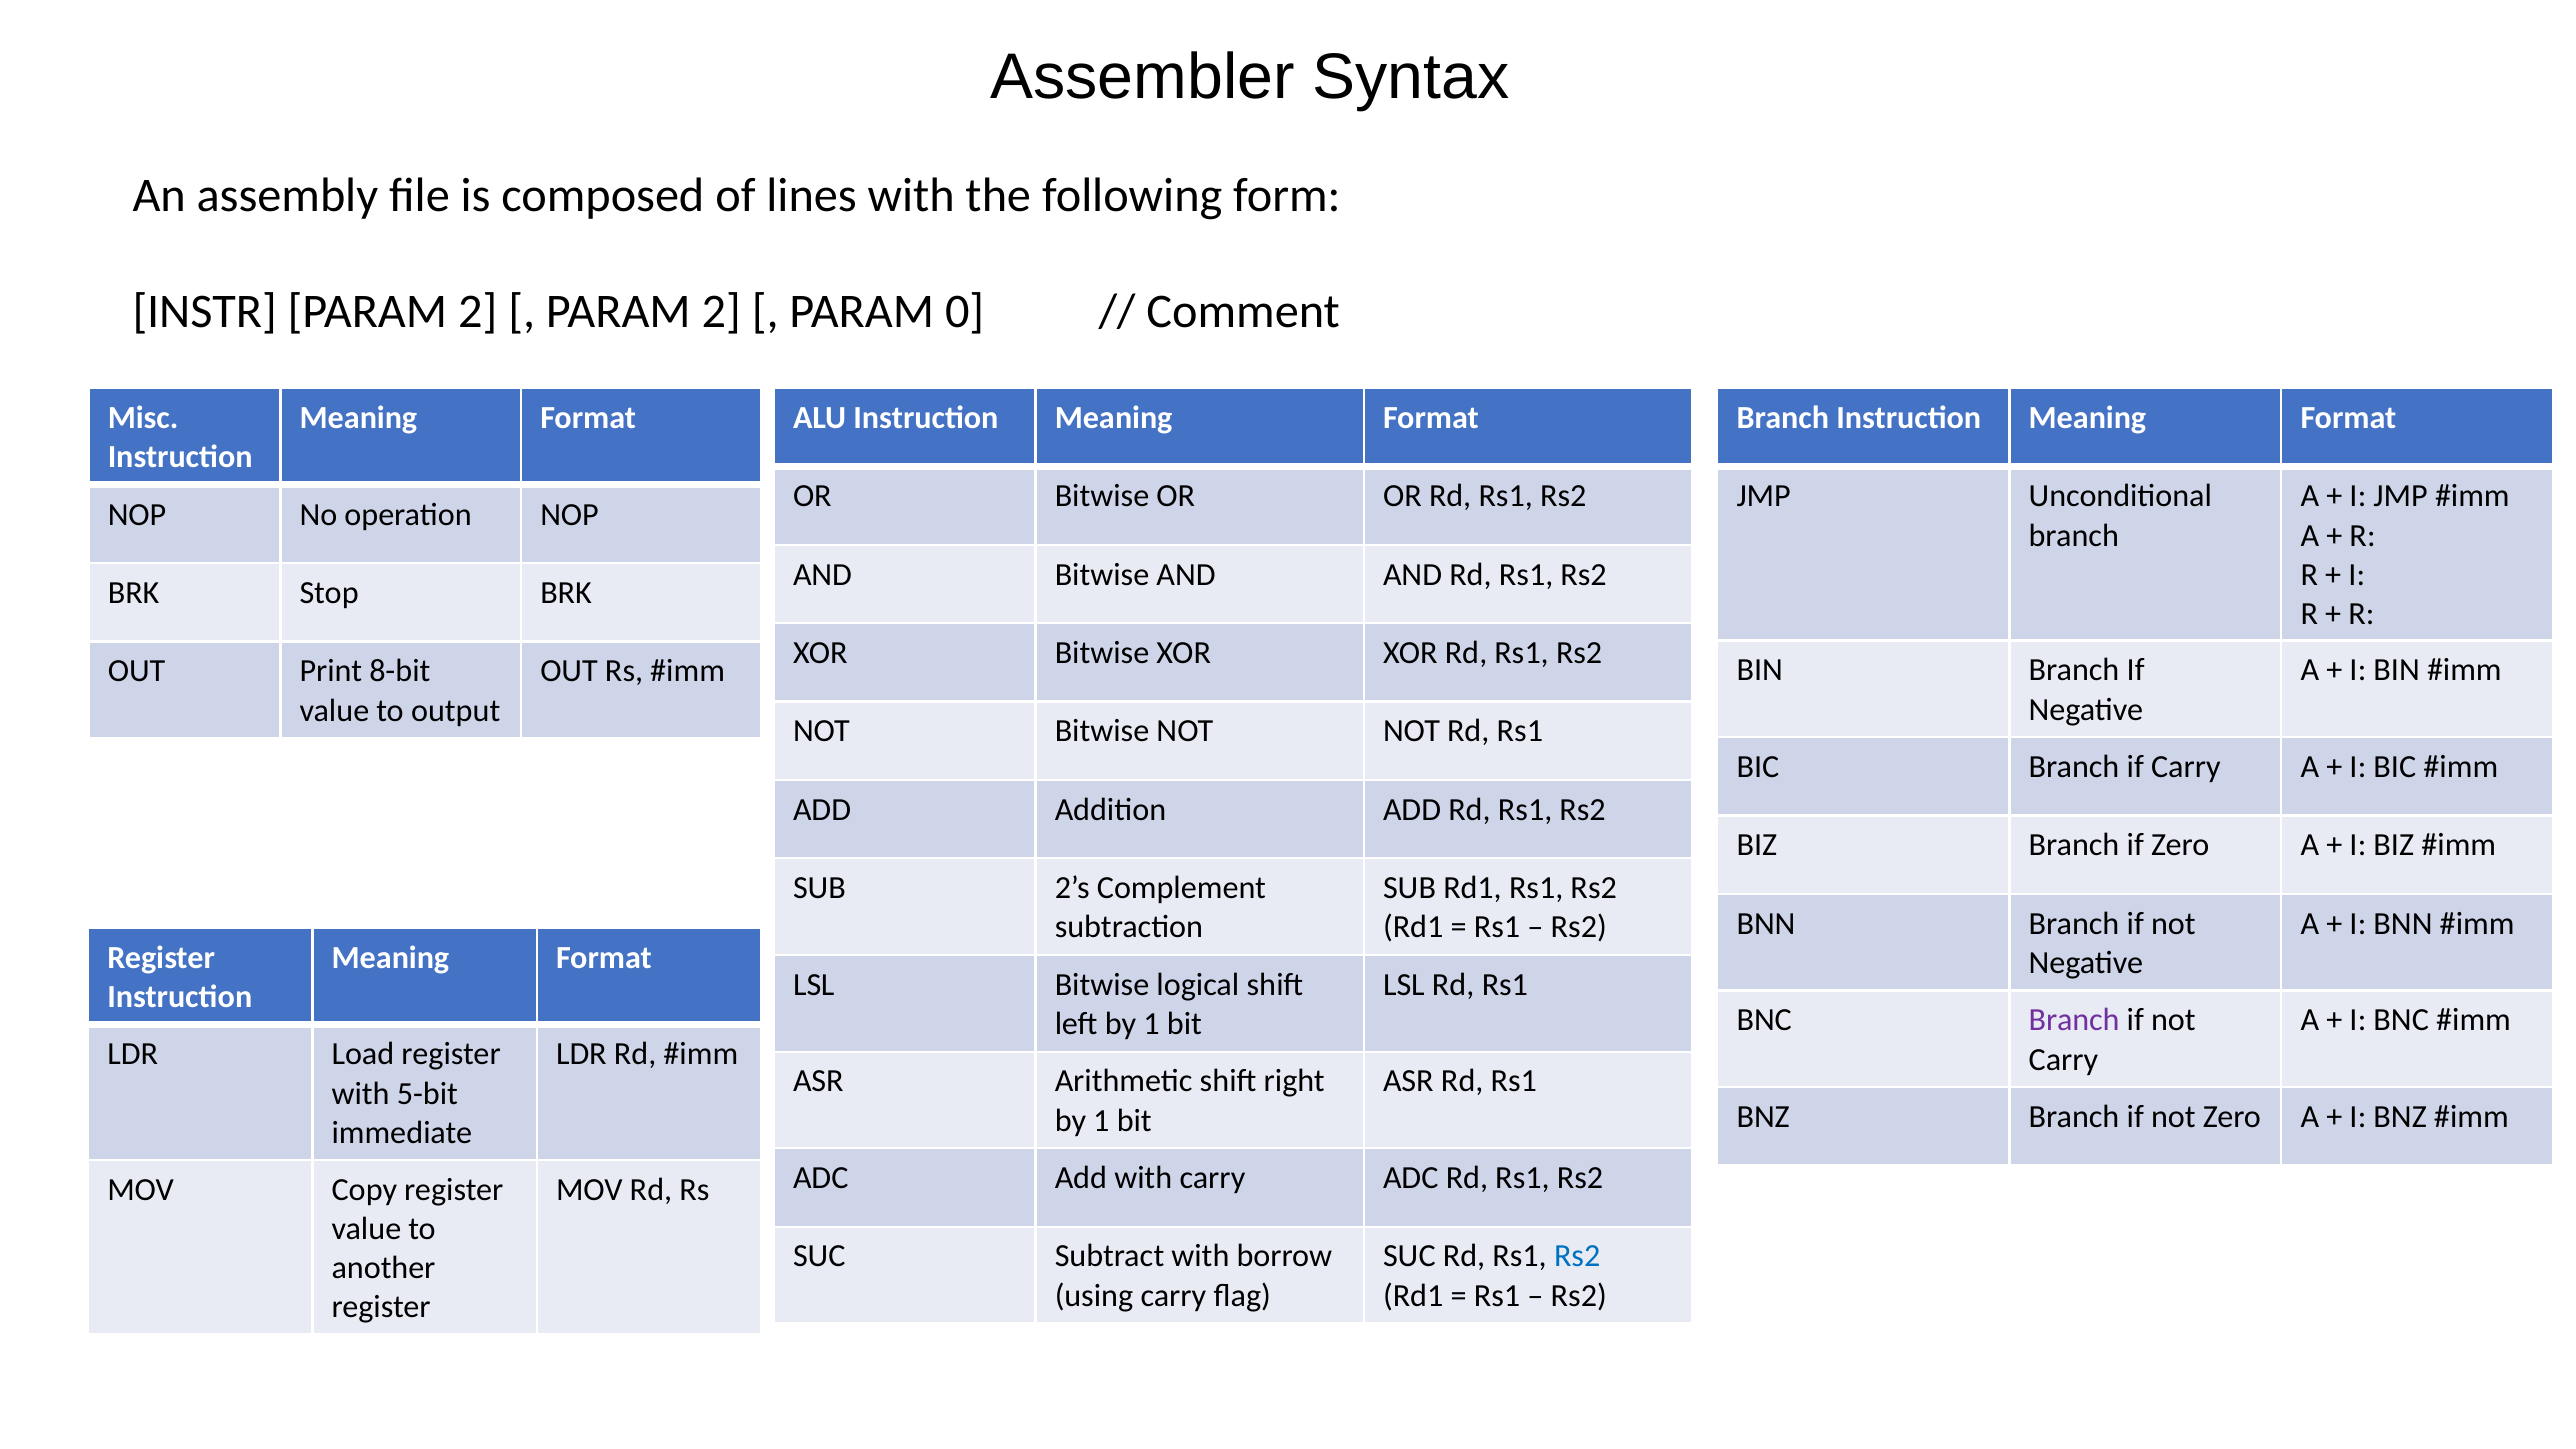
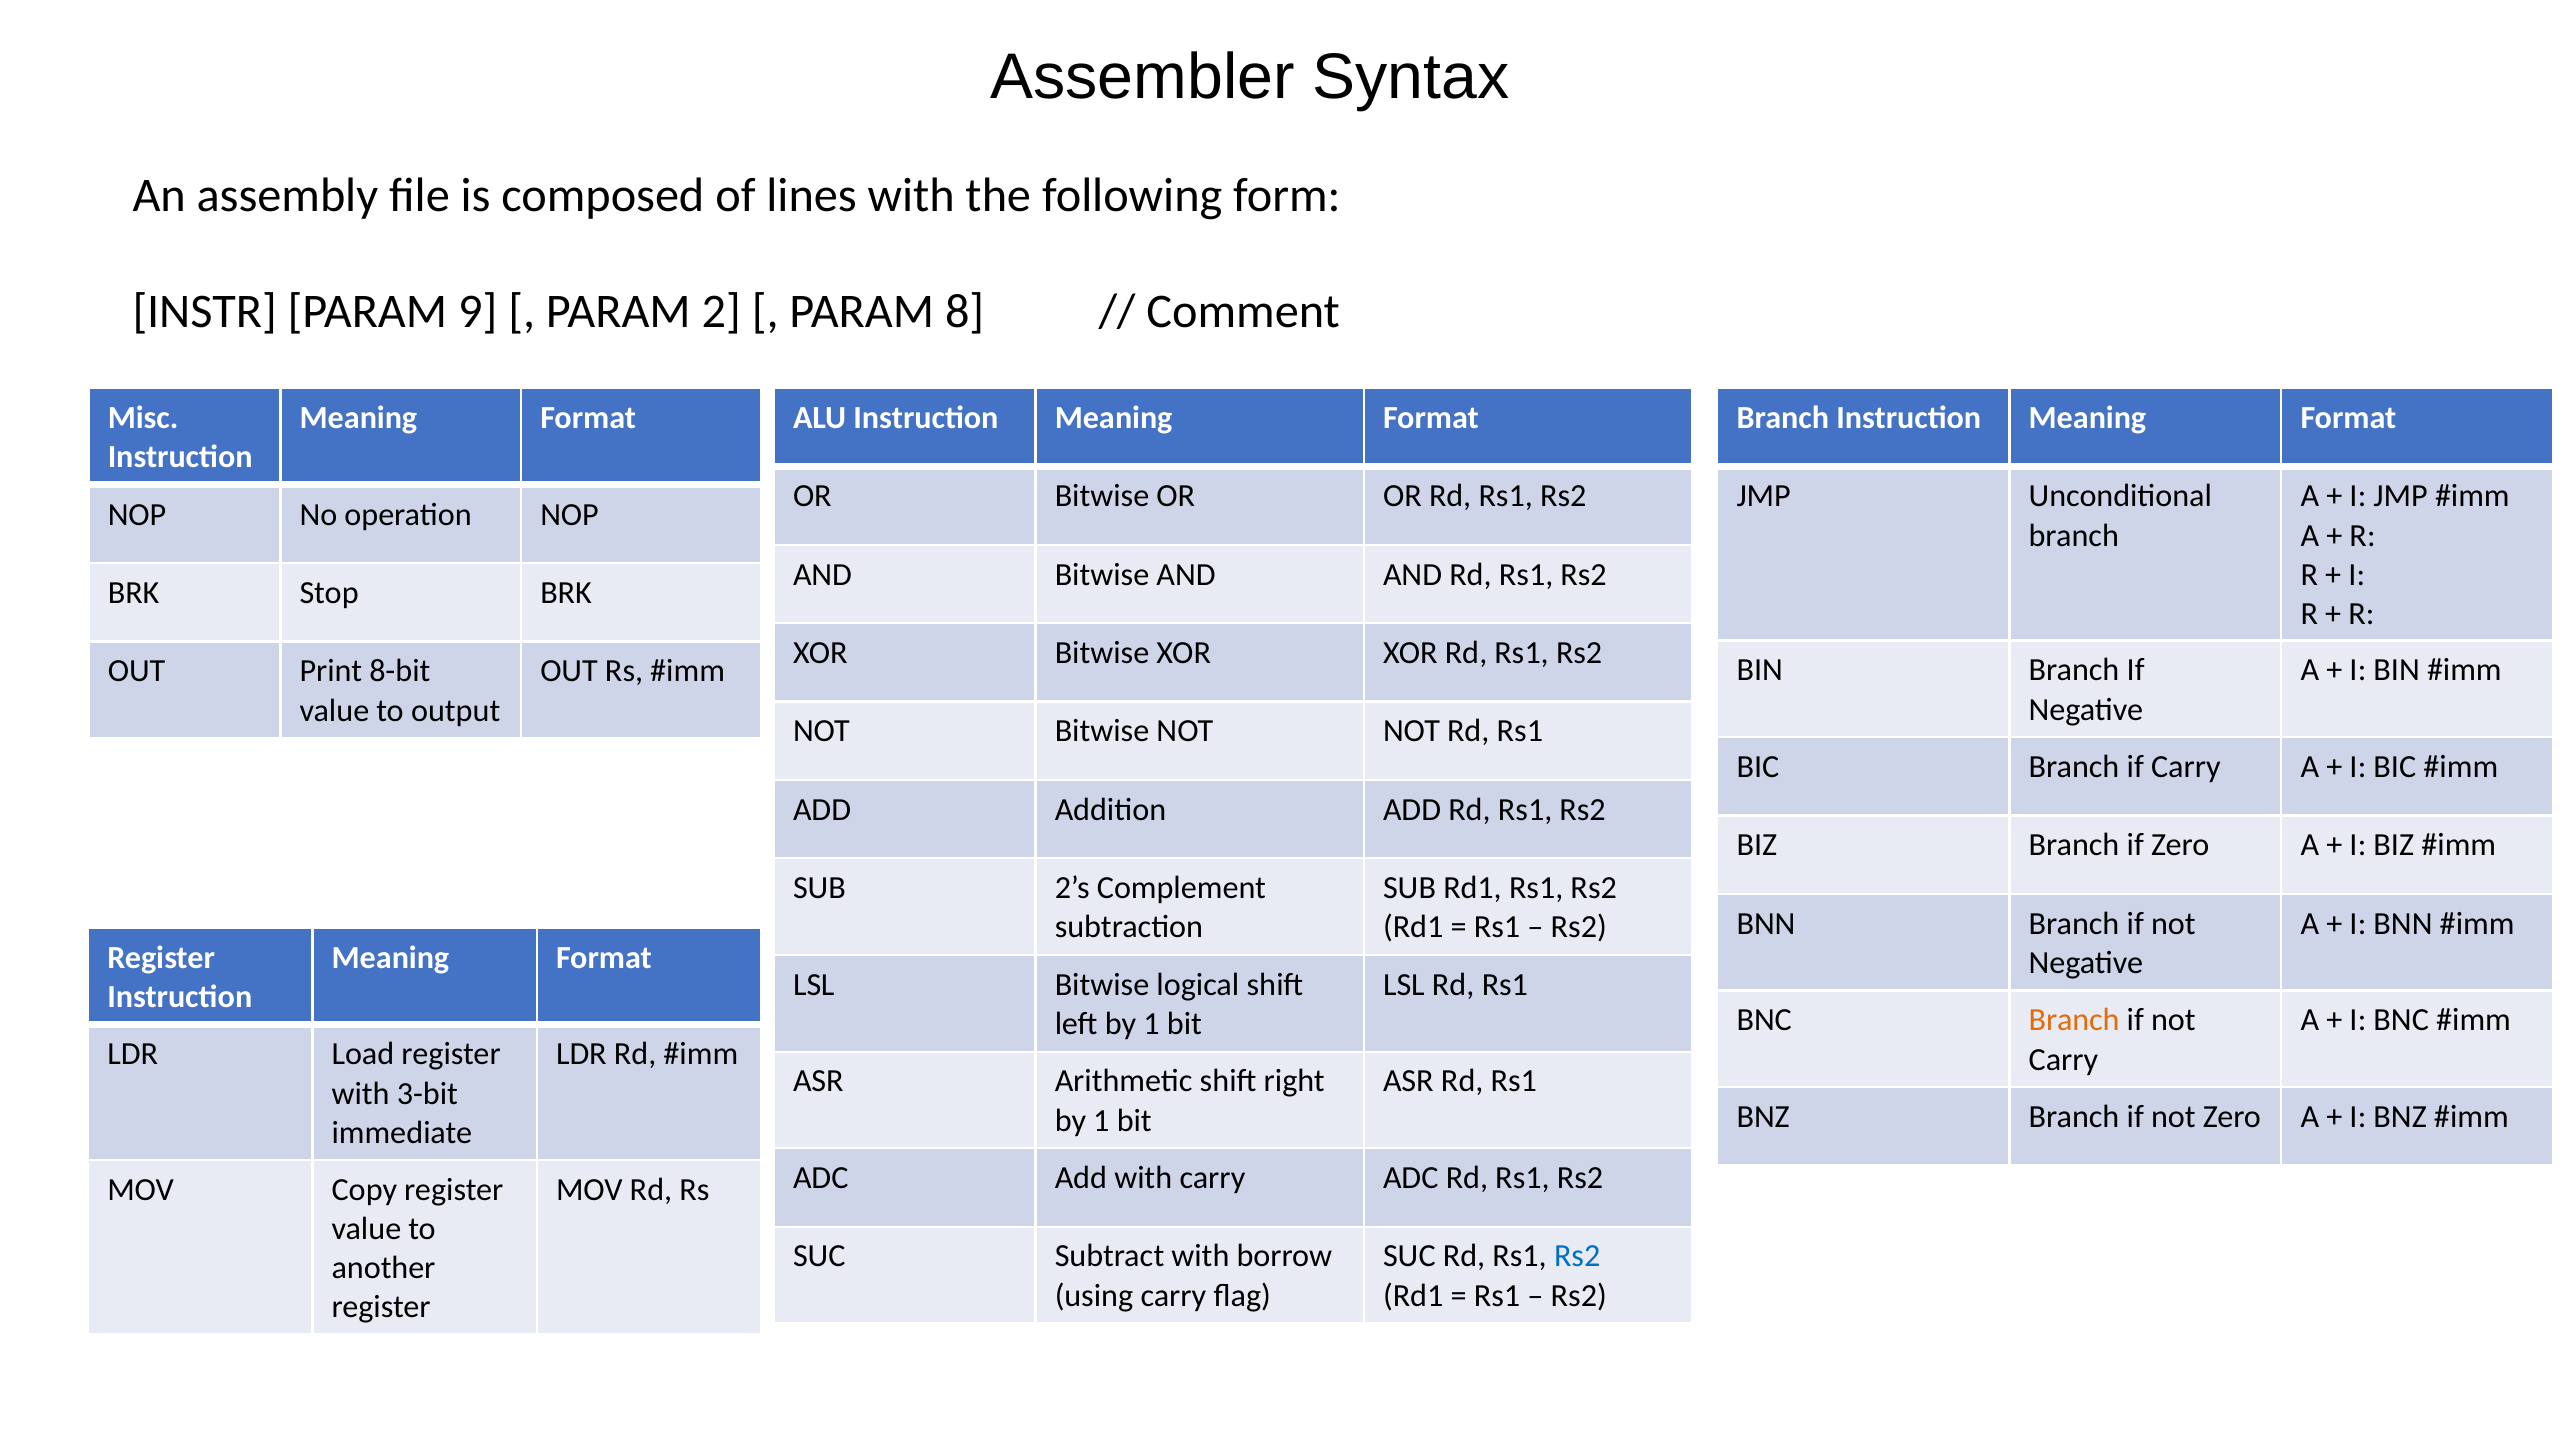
INSTR PARAM 2: 2 -> 9
0: 0 -> 8
Branch at (2074, 1020) colour: purple -> orange
5-bit: 5-bit -> 3-bit
